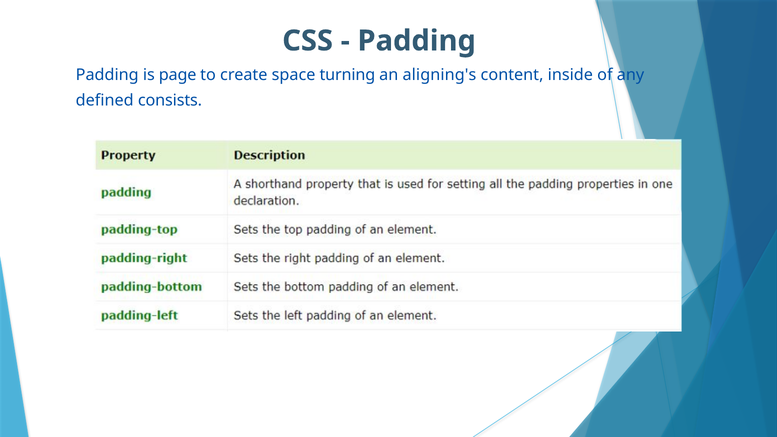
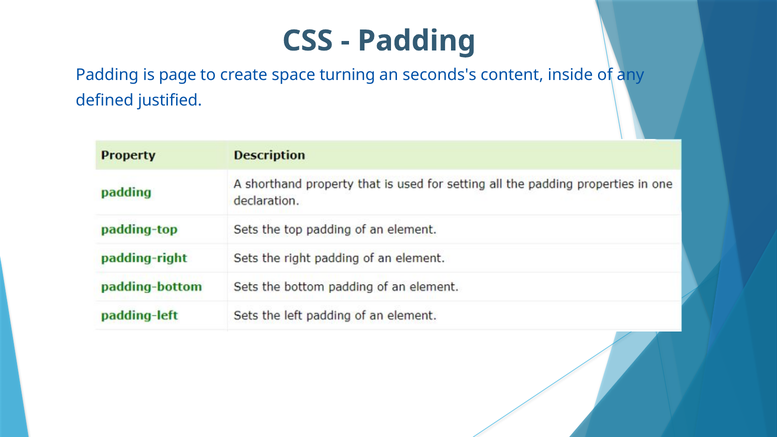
aligning's: aligning's -> seconds's
consists: consists -> justified
